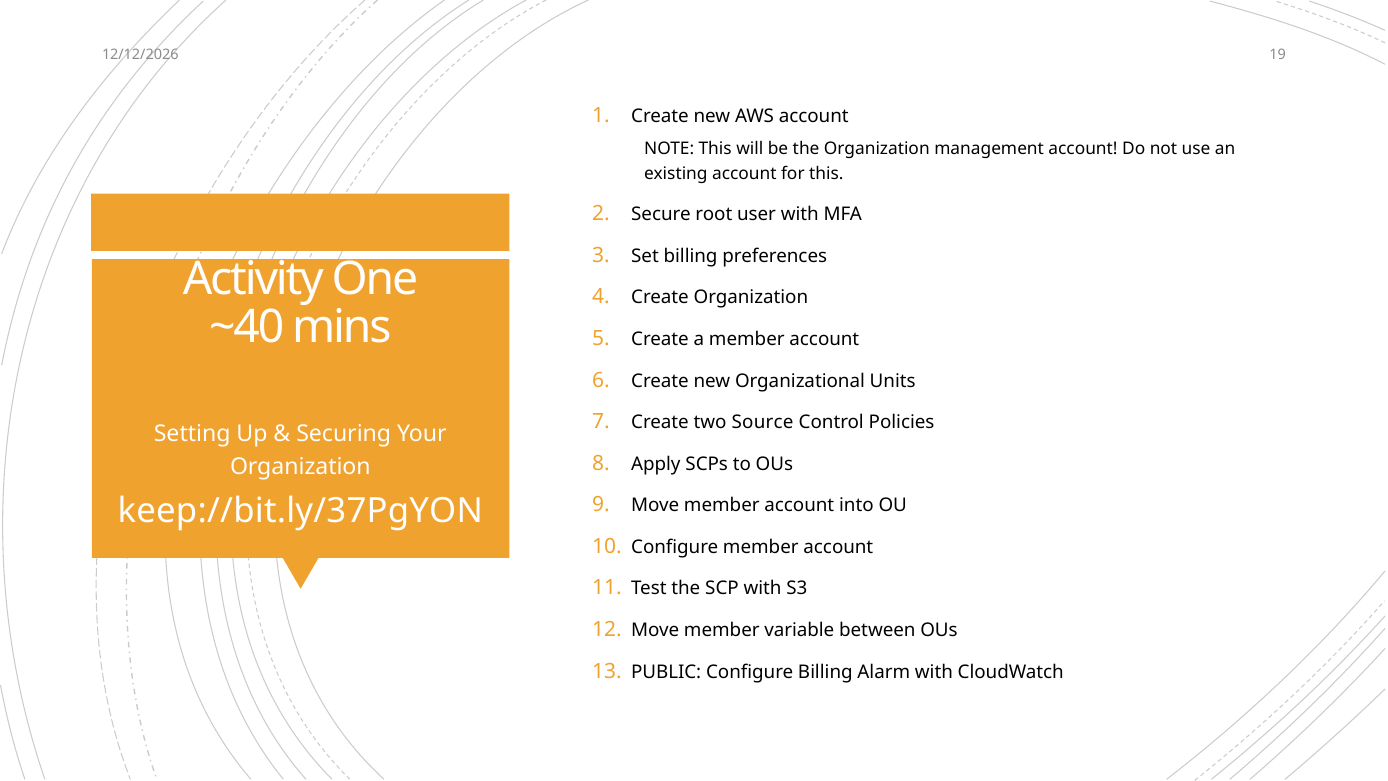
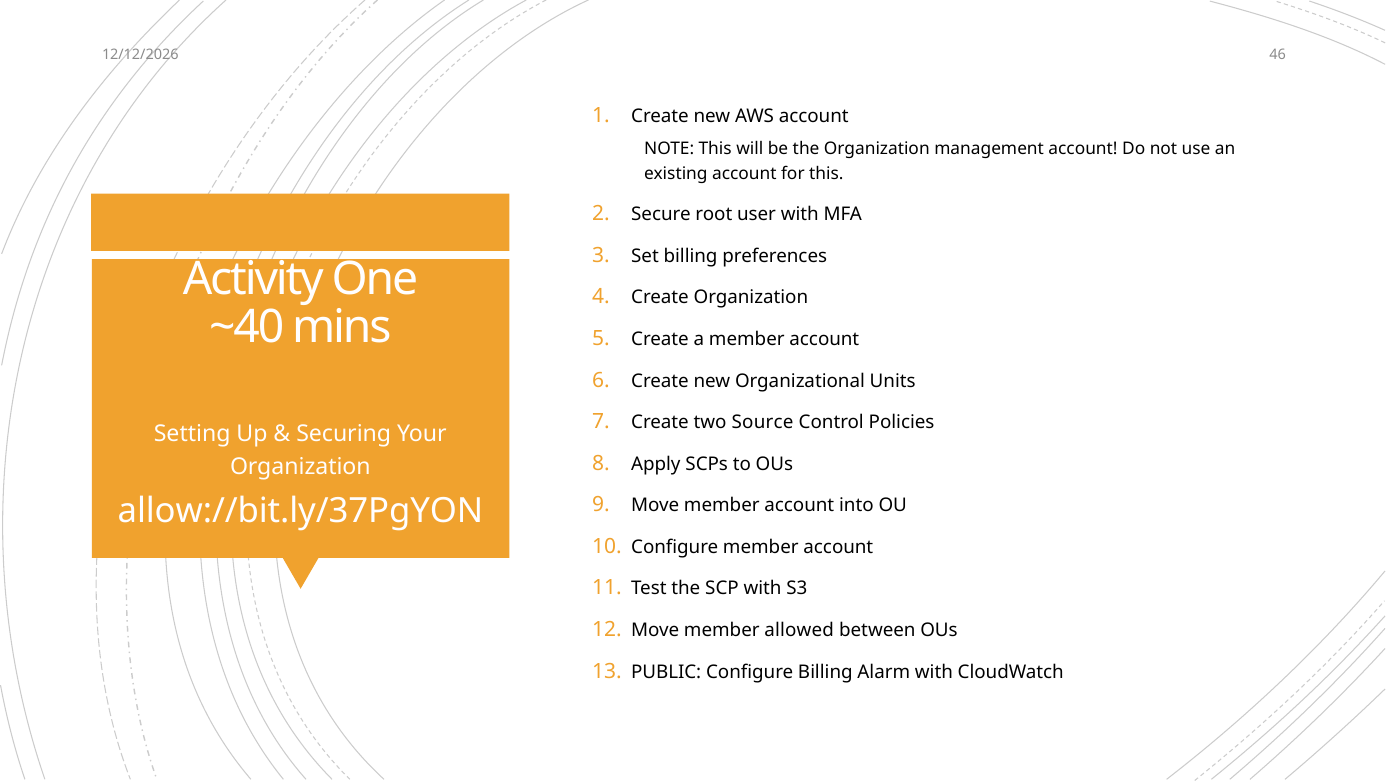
19: 19 -> 46
keep://bit.ly/37PgYON: keep://bit.ly/37PgYON -> allow://bit.ly/37PgYON
variable: variable -> allowed
